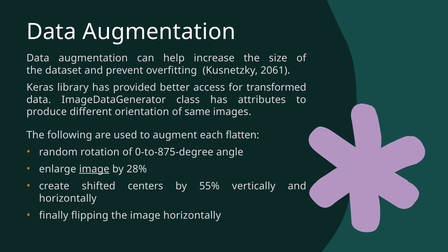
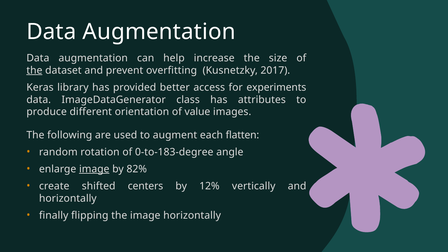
the at (34, 70) underline: none -> present
2061: 2061 -> 2017
transformed: transformed -> experiments
same: same -> value
0-to-875-degree: 0-to-875-degree -> 0-to-183-degree
28%: 28% -> 82%
55%: 55% -> 12%
